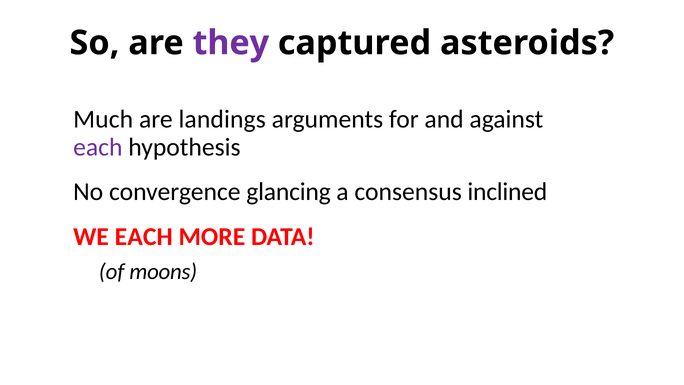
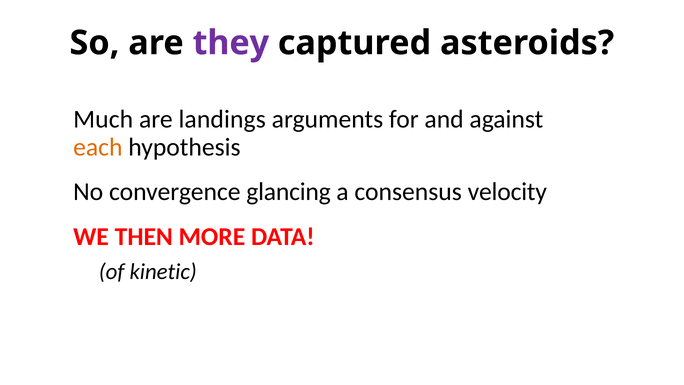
each at (98, 147) colour: purple -> orange
inclined: inclined -> velocity
WE EACH: EACH -> THEN
moons: moons -> kinetic
